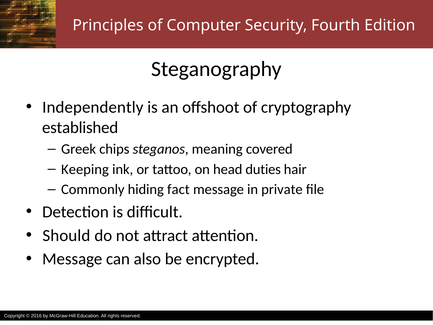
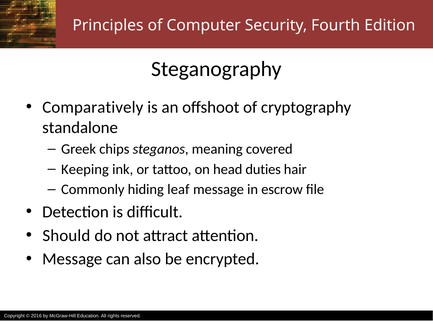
Independently: Independently -> Comparatively
established: established -> standalone
fact: fact -> leaf
private: private -> escrow
